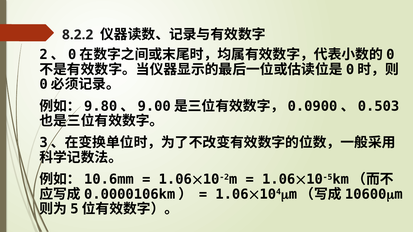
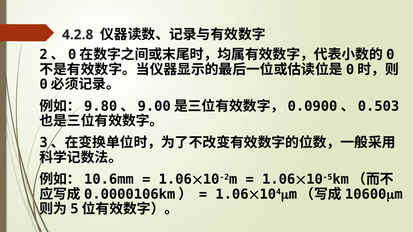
8.2.2: 8.2.2 -> 4.2.8
